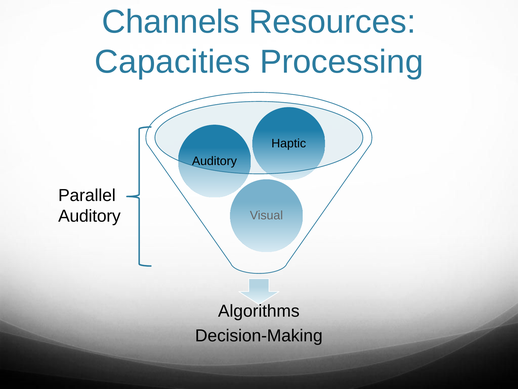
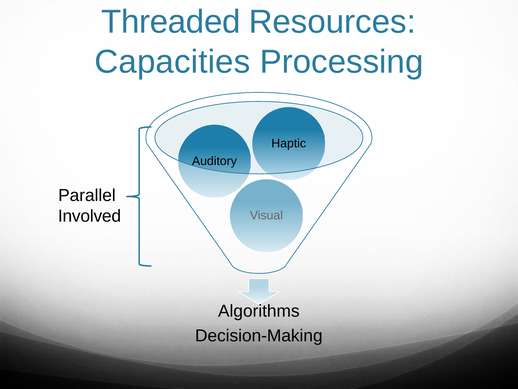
Channels: Channels -> Threaded
Auditory at (89, 216): Auditory -> Involved
